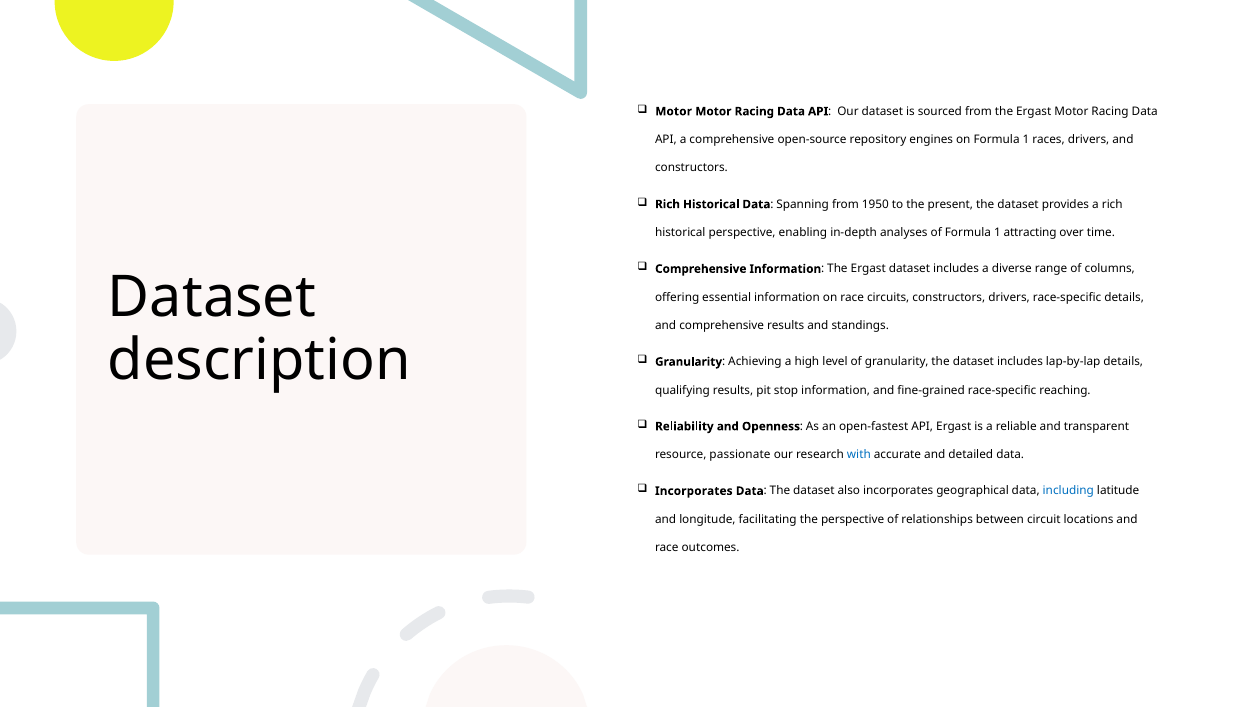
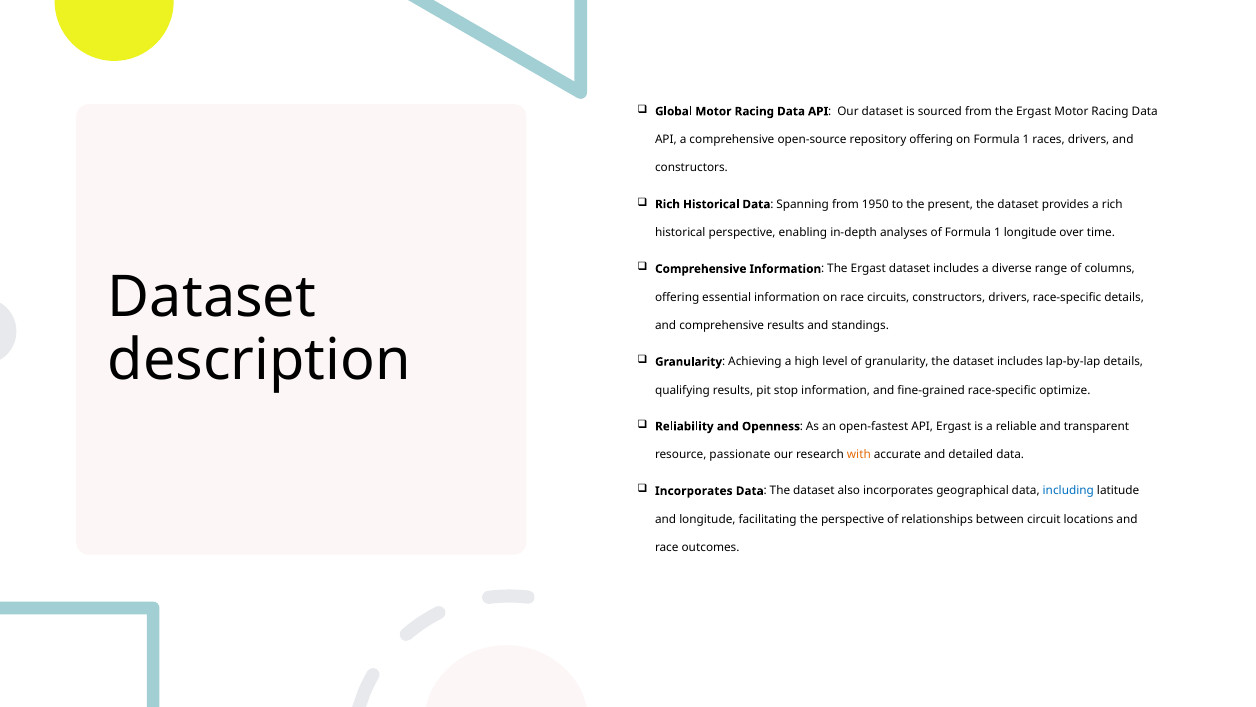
Motor at (674, 111): Motor -> Global
repository engines: engines -> offering
1 attracting: attracting -> longitude
reaching: reaching -> optimize
with colour: blue -> orange
